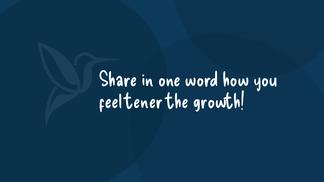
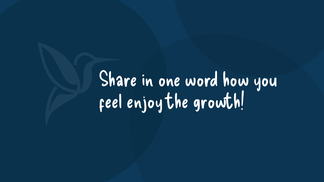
tener: tener -> enjoy
